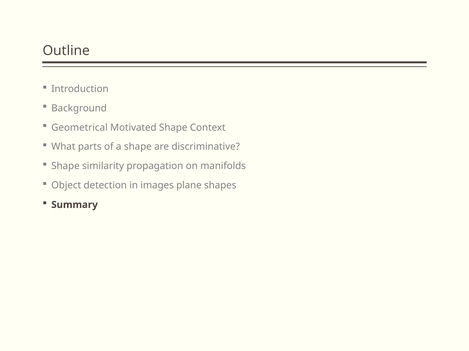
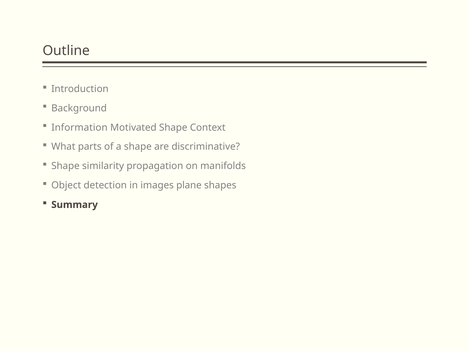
Geometrical: Geometrical -> Information
